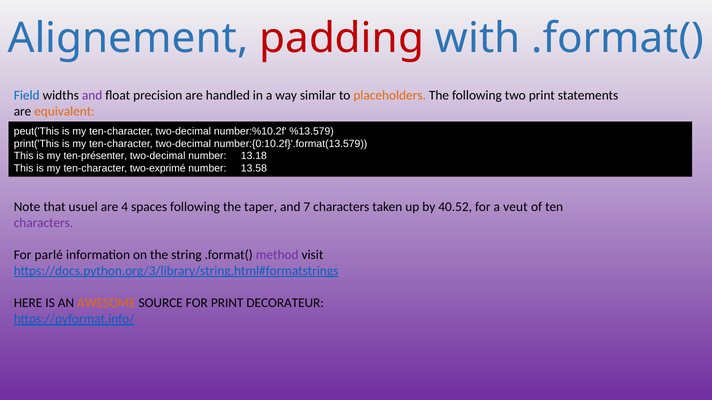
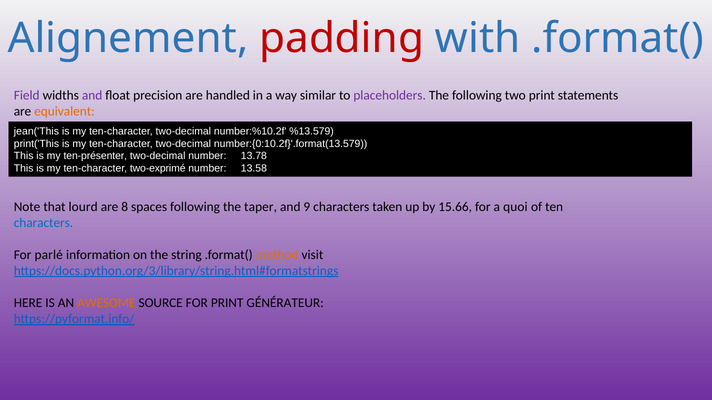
Field colour: blue -> purple
placeholders colour: orange -> purple
peut('This: peut('This -> jean('This
13.18: 13.18 -> 13.78
usuel: usuel -> lourd
4: 4 -> 8
7: 7 -> 9
40.52: 40.52 -> 15.66
veut: veut -> quoi
characters at (43, 223) colour: purple -> blue
method colour: purple -> orange
DECORATEUR: DECORATEUR -> GÉNÉRATEUR
